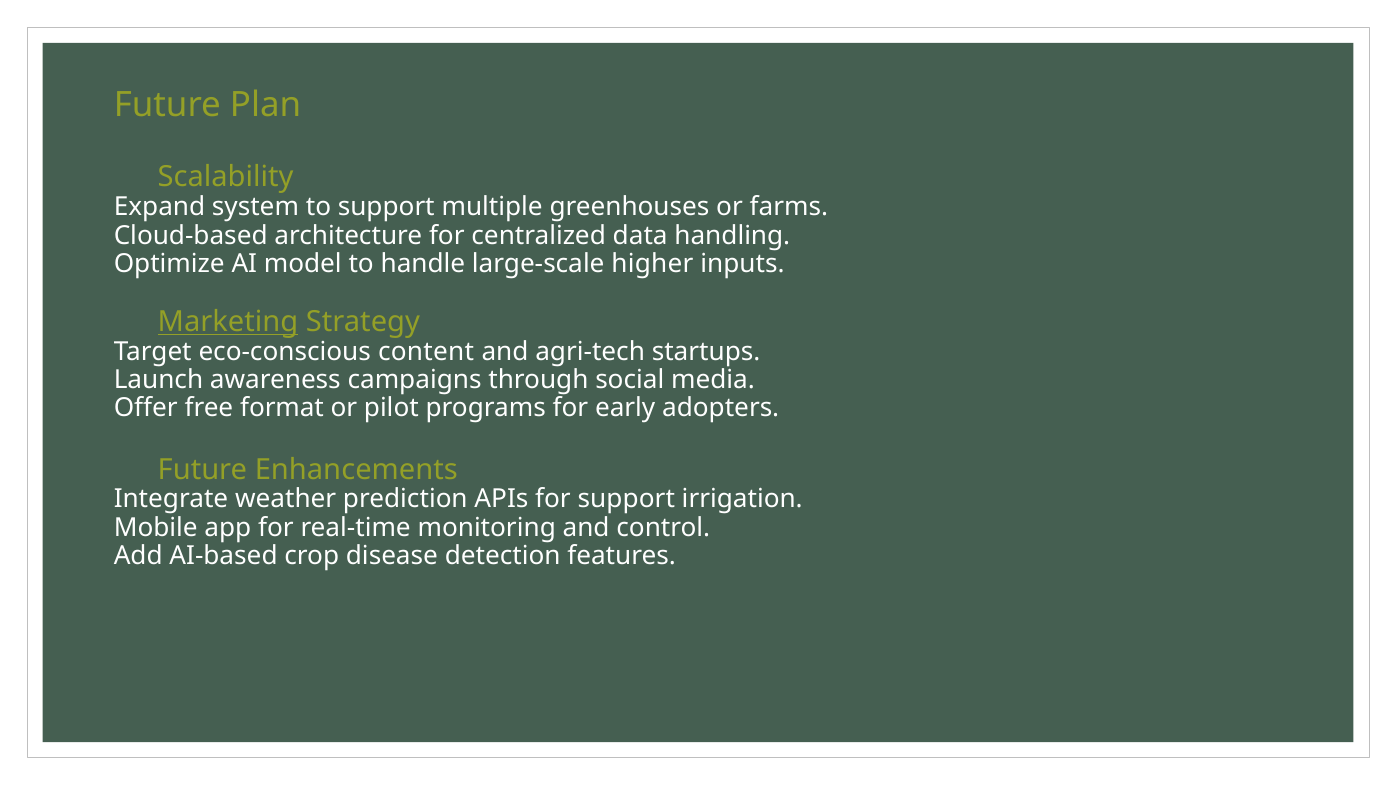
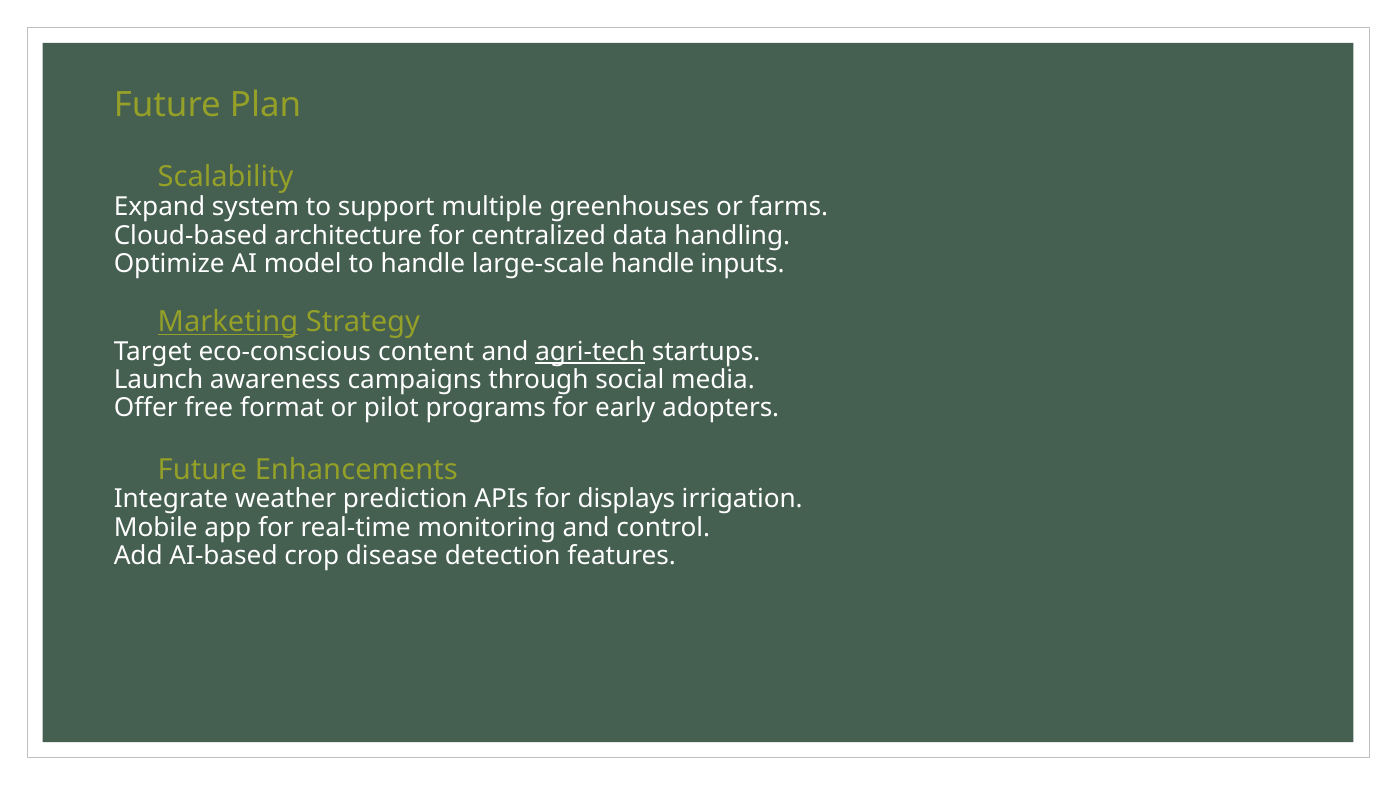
large-scale higher: higher -> handle
agri-tech underline: none -> present
for support: support -> displays
